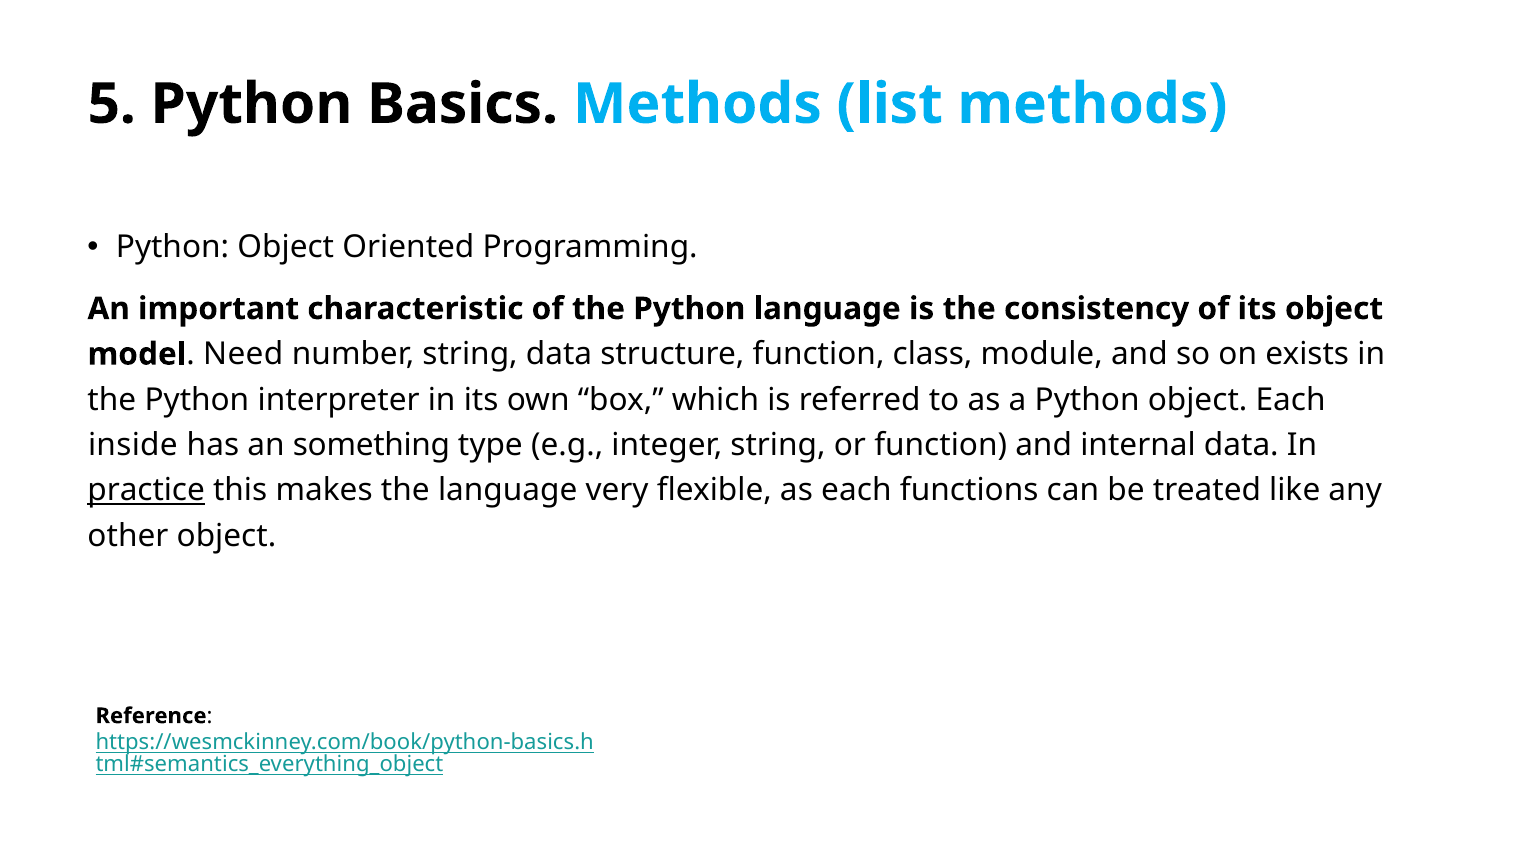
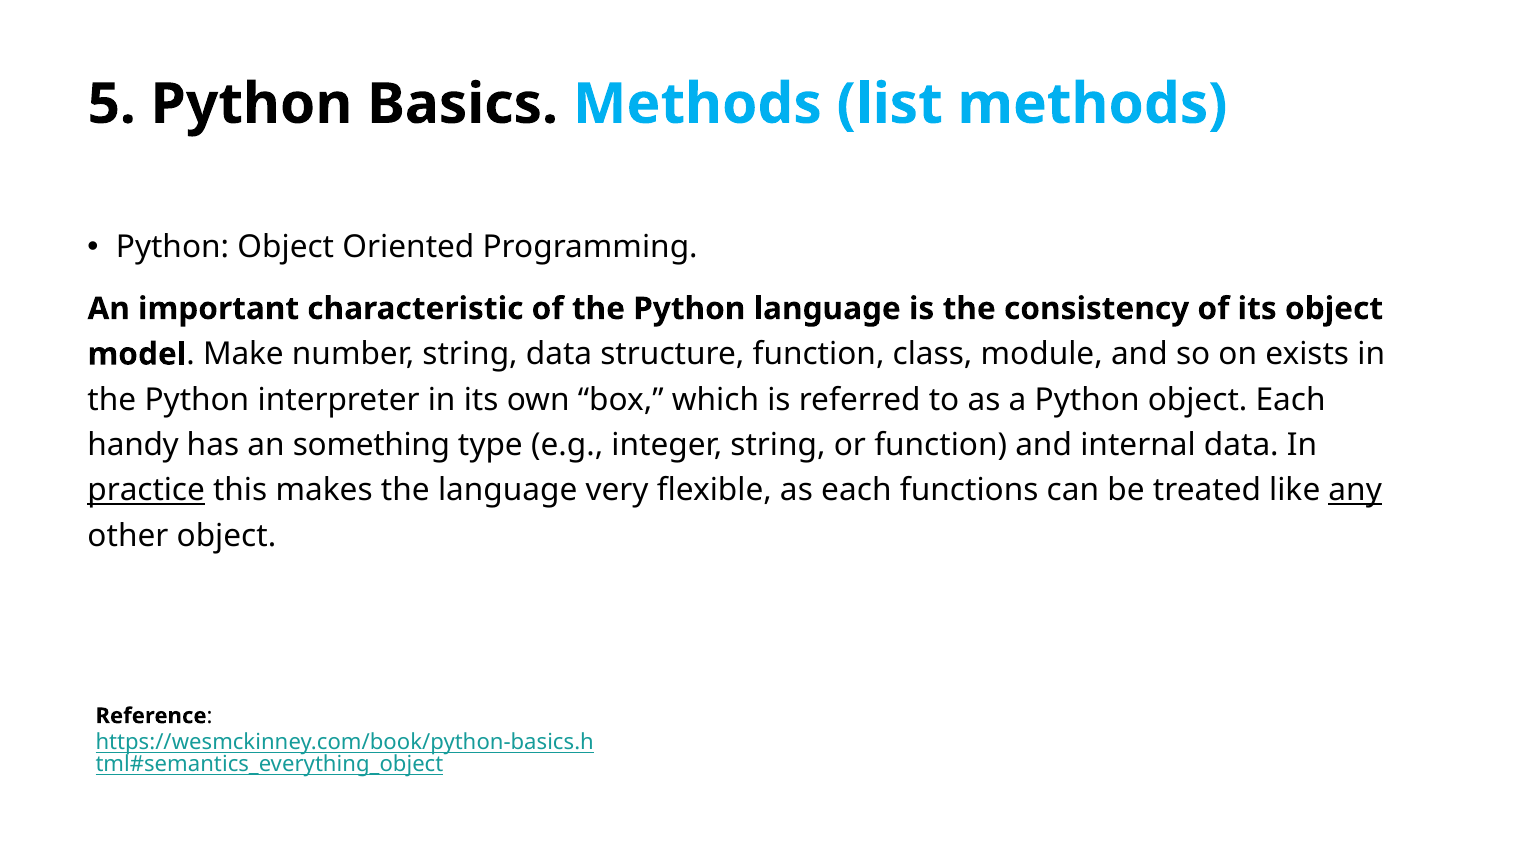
Need: Need -> Make
inside: inside -> handy
any underline: none -> present
